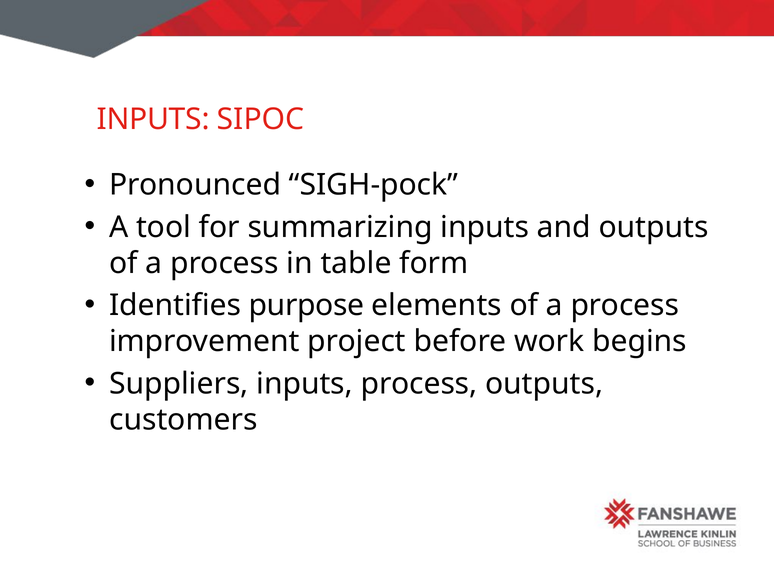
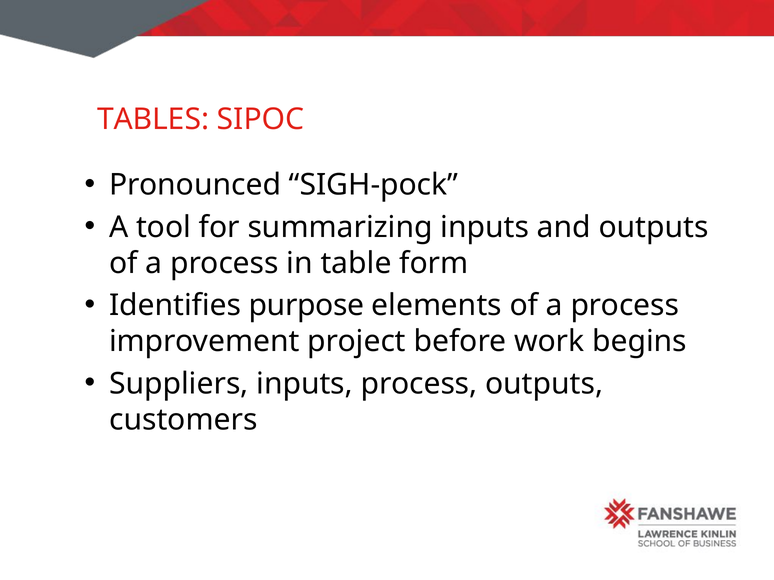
INPUTS at (153, 119): INPUTS -> TABLES
